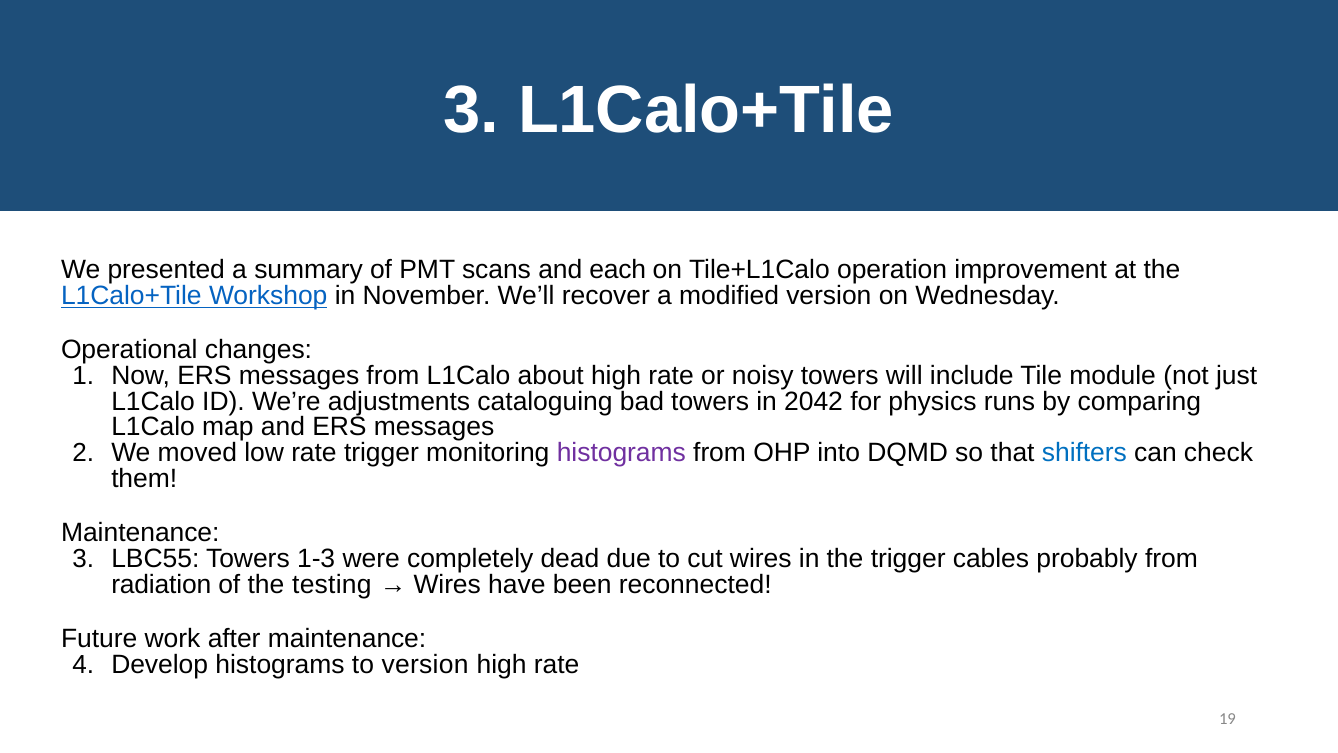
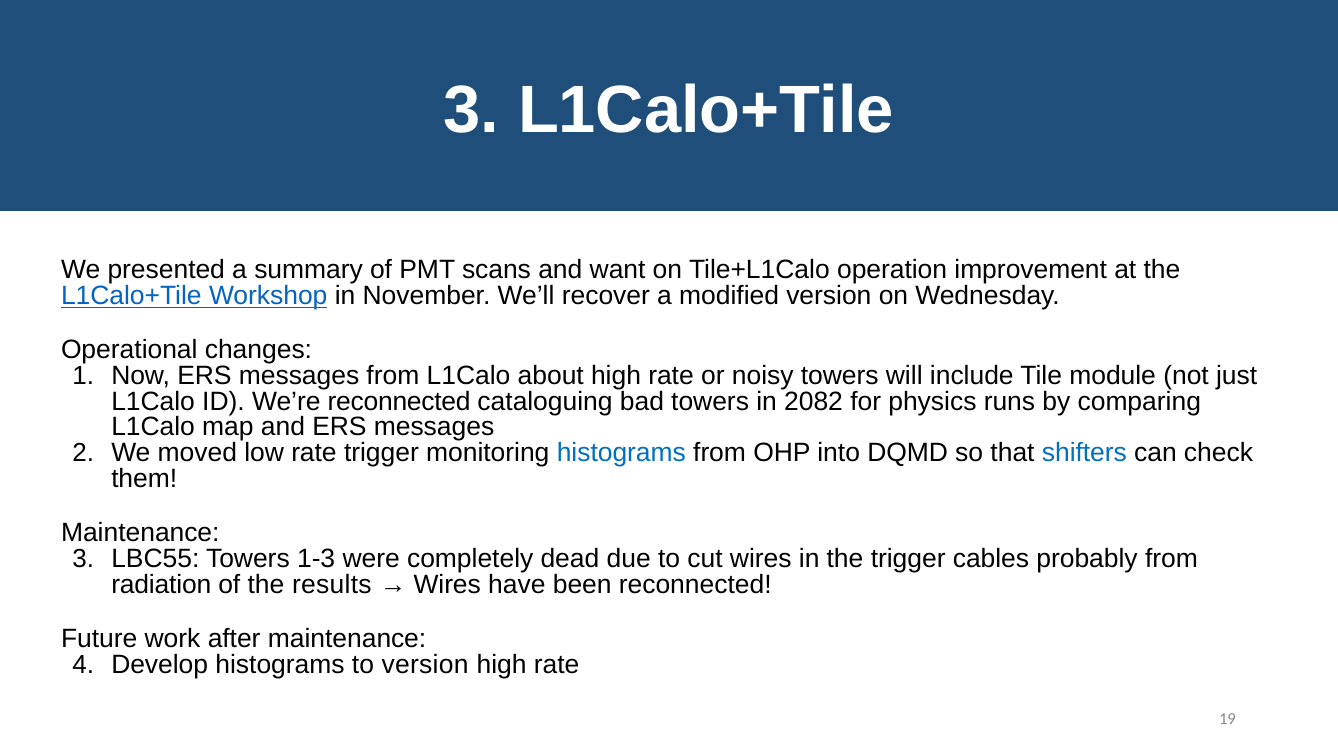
each: each -> want
We’re adjustments: adjustments -> reconnected
2042: 2042 -> 2082
histograms at (621, 453) colour: purple -> blue
testing: testing -> results
